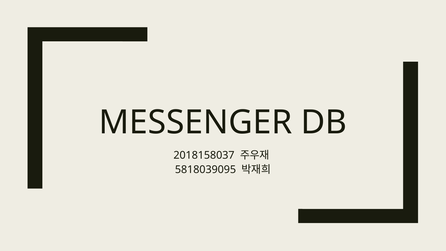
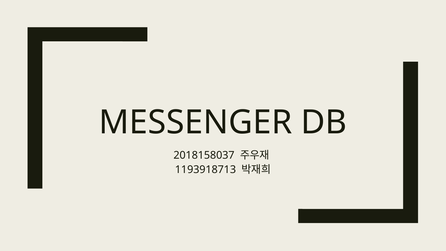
5818039095: 5818039095 -> 1193918713
